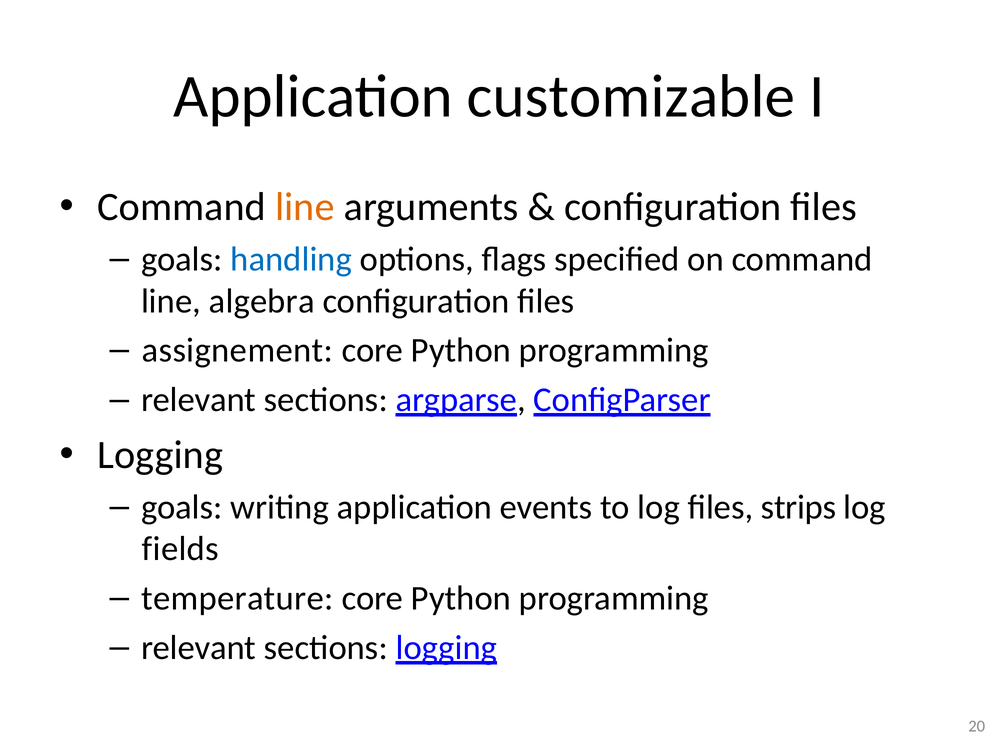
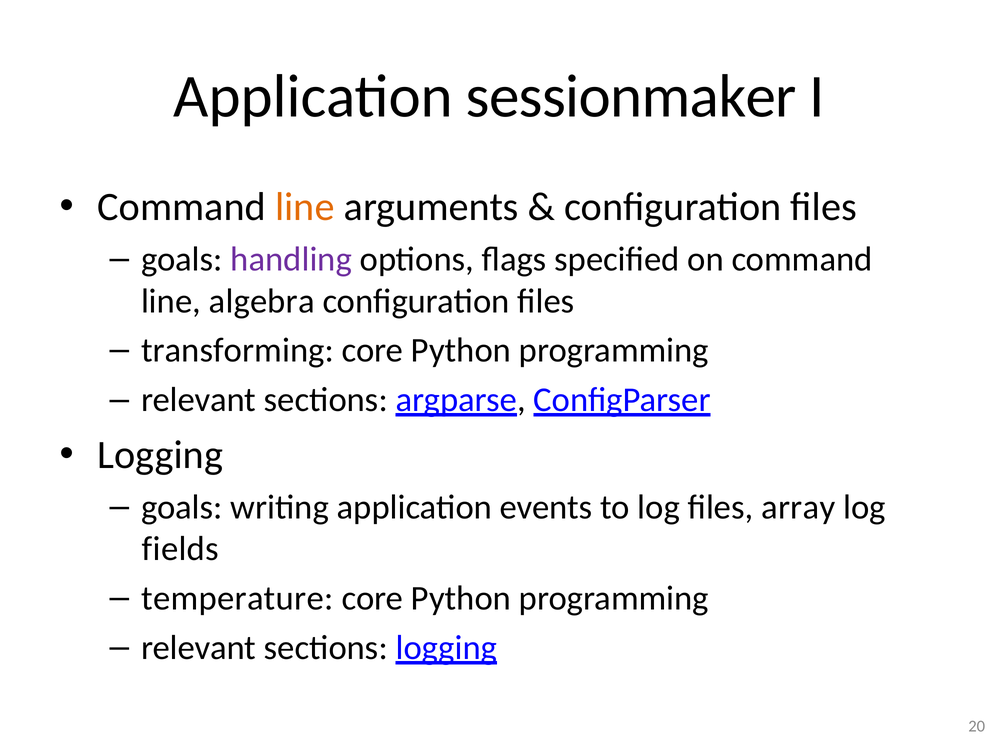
customizable: customizable -> sessionmaker
handling colour: blue -> purple
assignement: assignement -> transforming
strips: strips -> array
